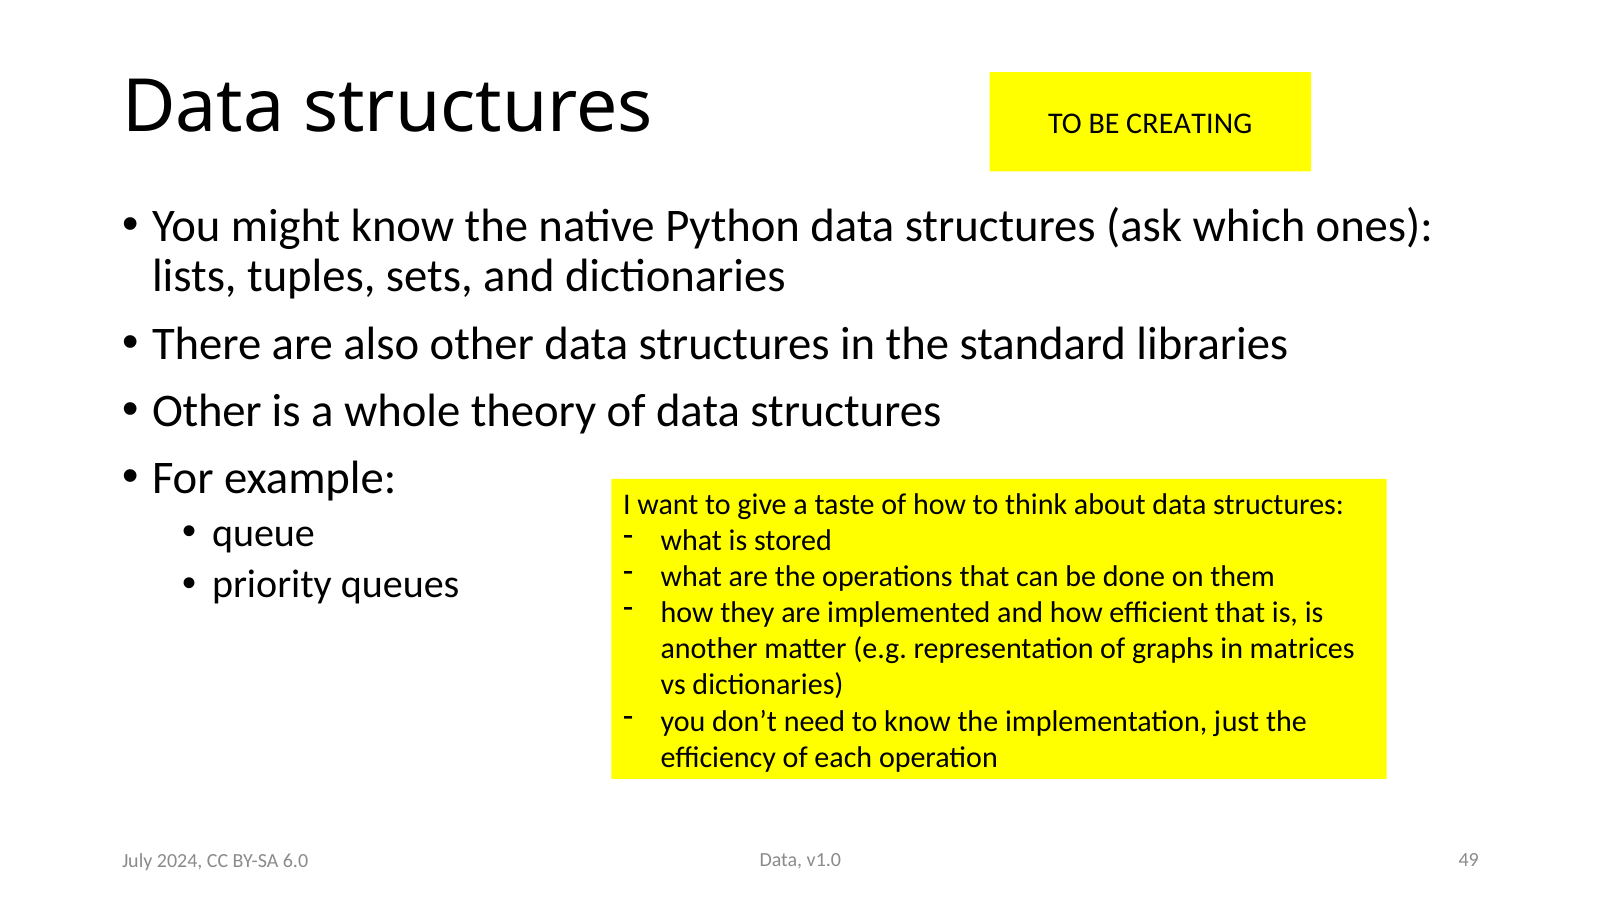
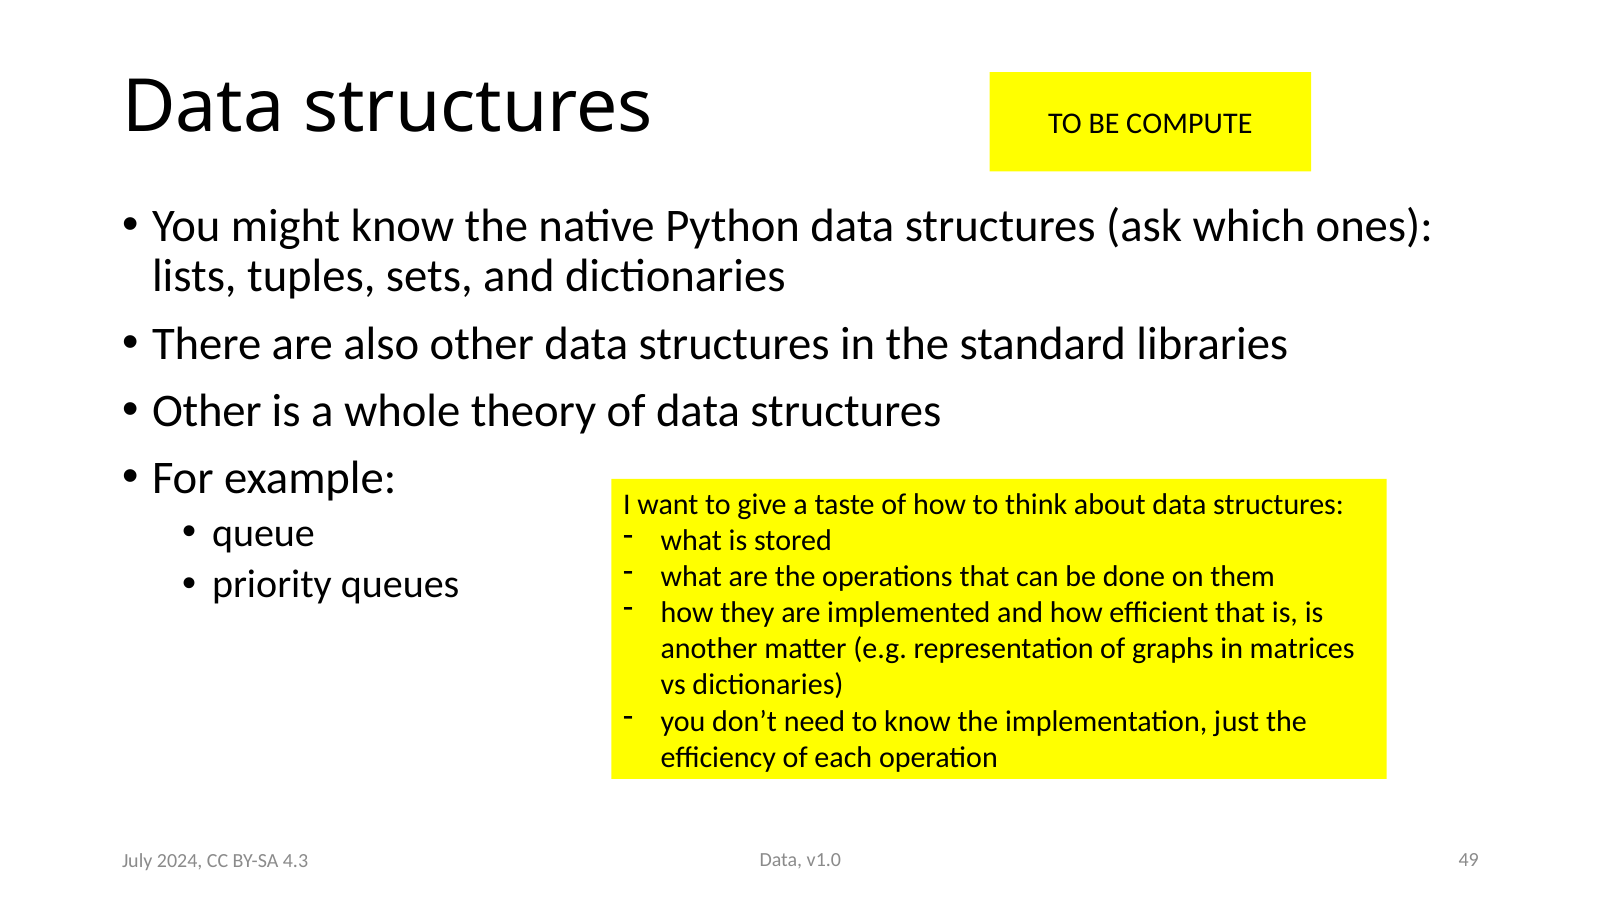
CREATING: CREATING -> COMPUTE
6.0: 6.0 -> 4.3
